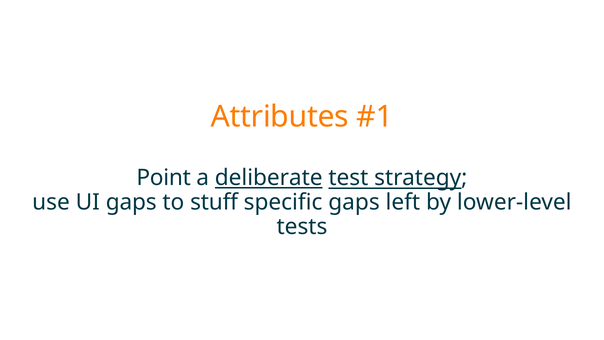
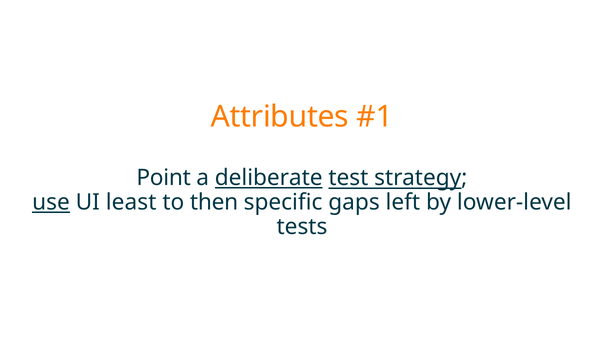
use underline: none -> present
UI gaps: gaps -> least
stuff: stuff -> then
